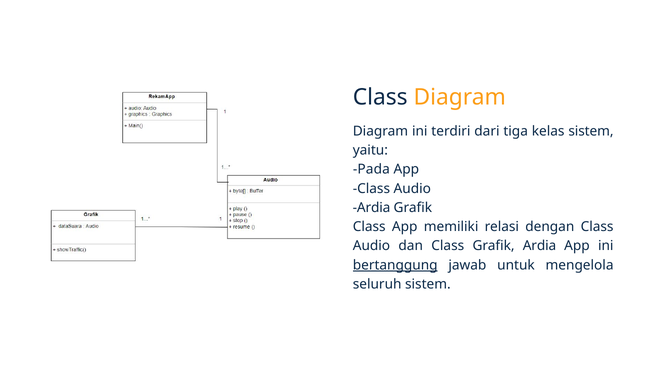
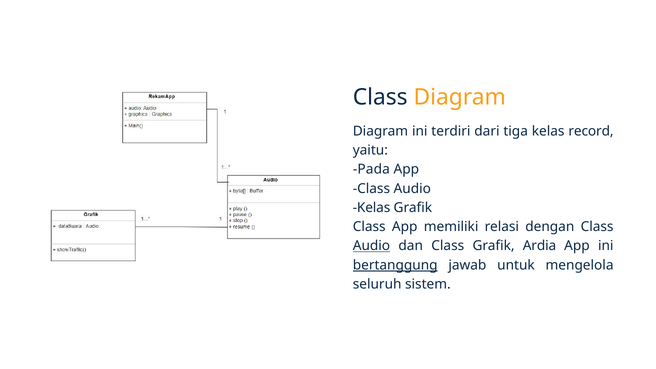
kelas sistem: sistem -> record
Ardia at (371, 208): Ardia -> Kelas
Audio at (371, 246) underline: none -> present
